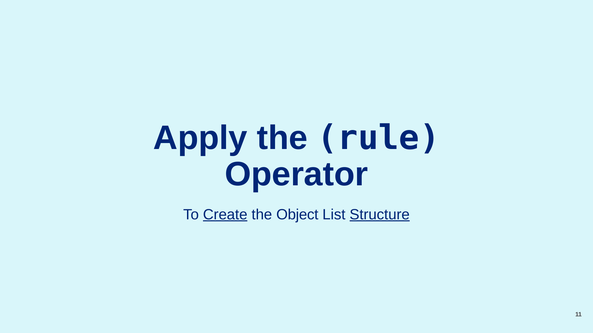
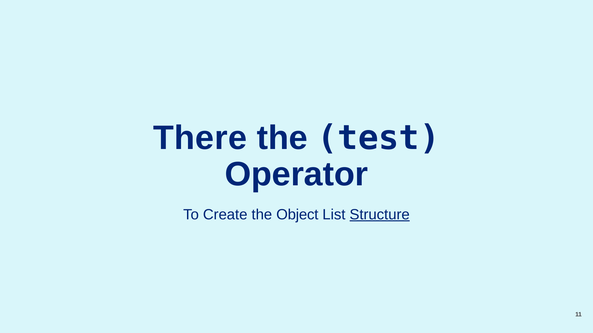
Apply: Apply -> There
rule: rule -> test
Create underline: present -> none
